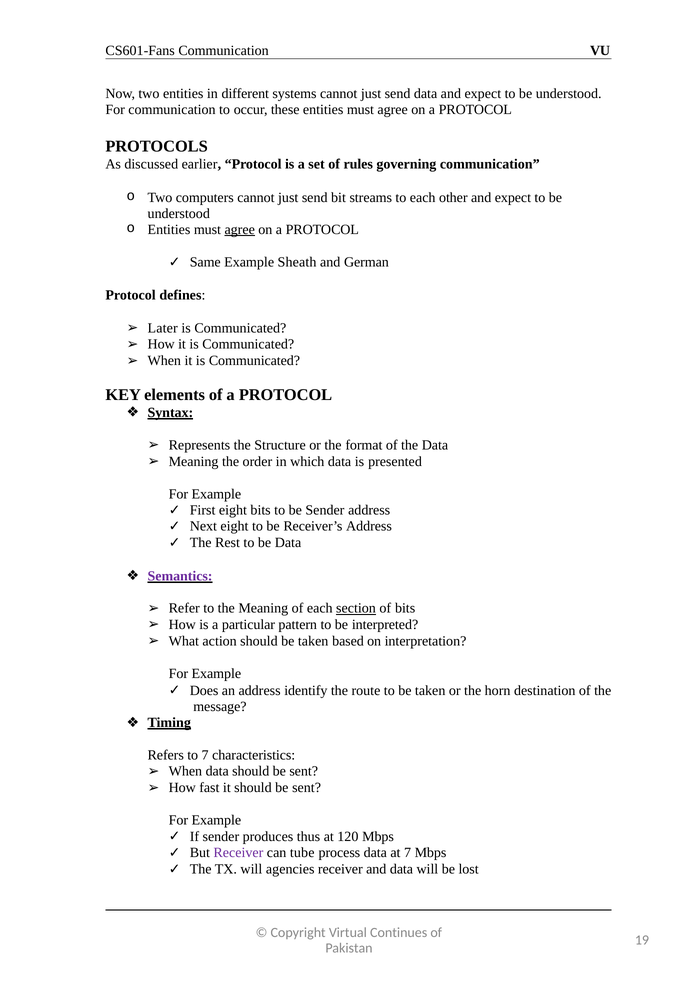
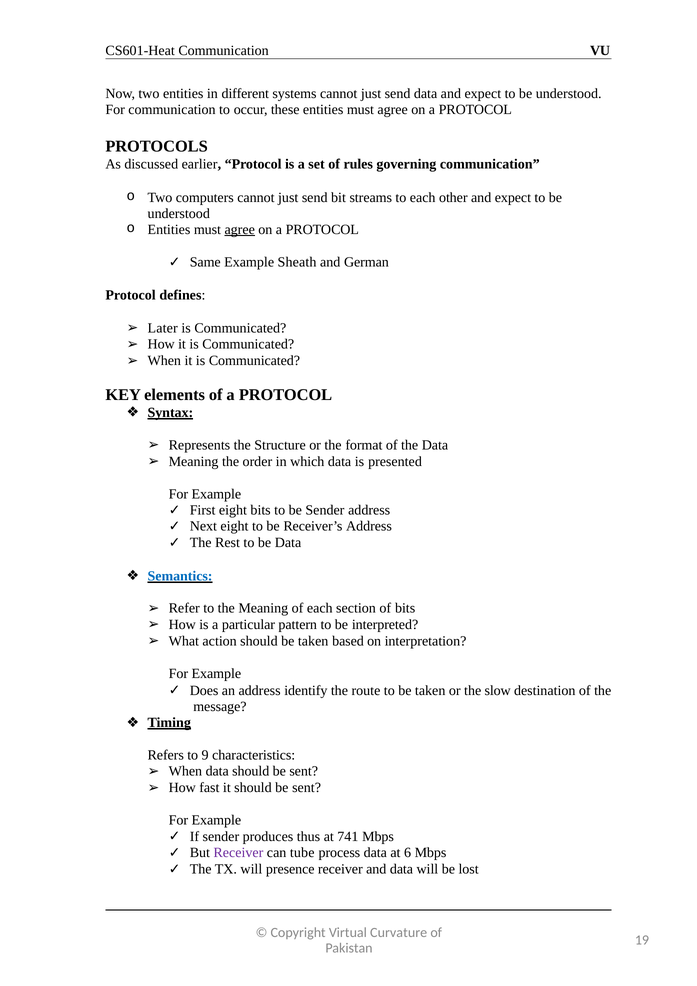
CS601-Fans: CS601-Fans -> CS601-Heat
Semantics colour: purple -> blue
section underline: present -> none
horn: horn -> slow
to 7: 7 -> 9
120: 120 -> 741
at 7: 7 -> 6
agencies: agencies -> presence
Continues: Continues -> Curvature
